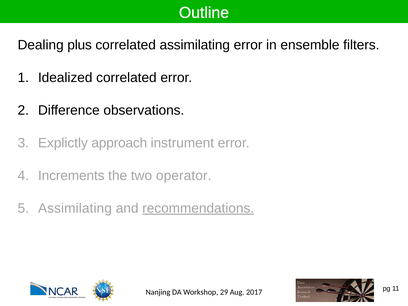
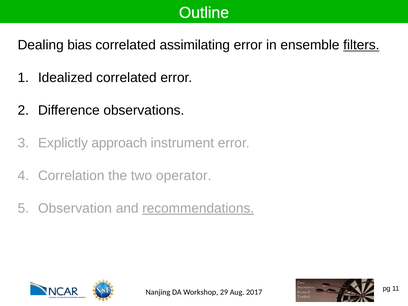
plus: plus -> bias
filters underline: none -> present
Increments: Increments -> Correlation
Assimilating at (75, 208): Assimilating -> Observation
